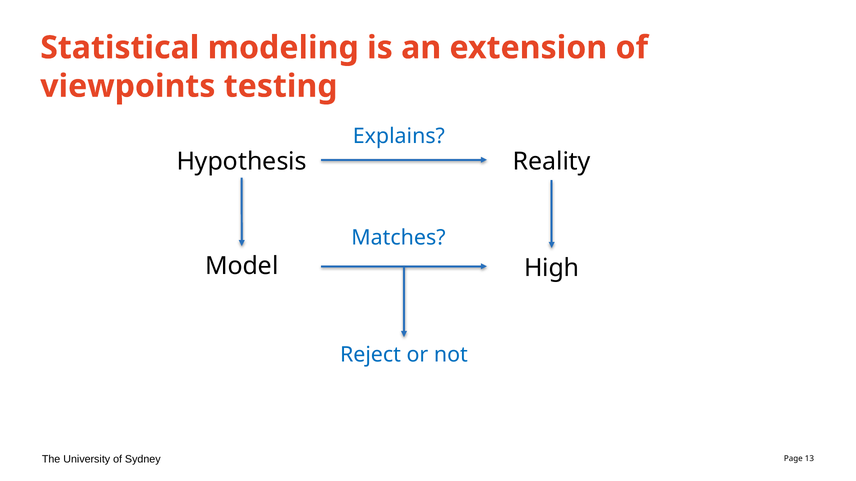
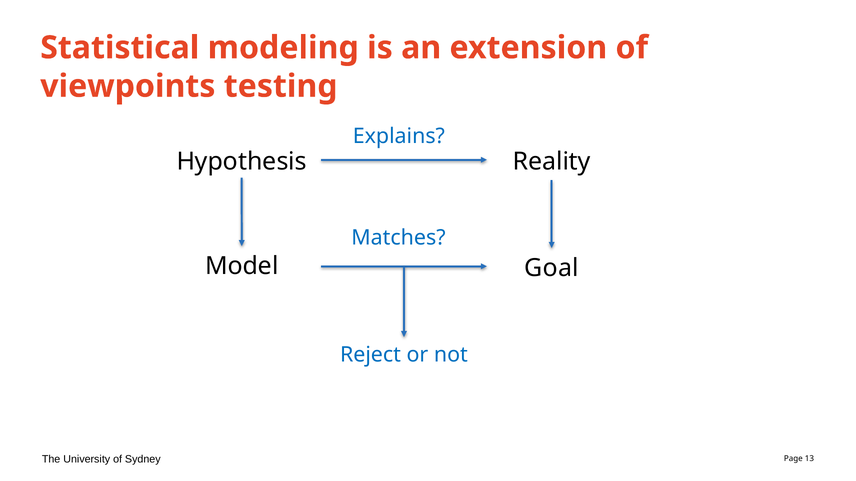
High: High -> Goal
